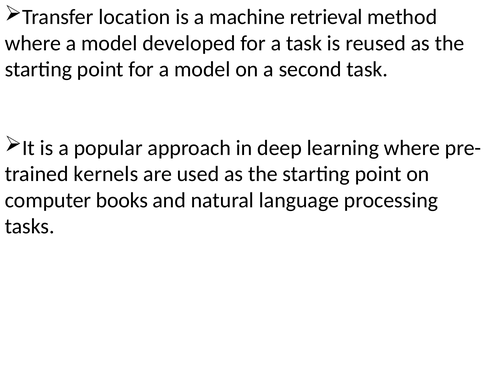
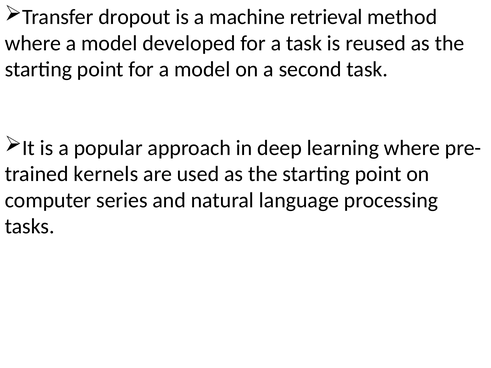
location: location -> dropout
books: books -> series
